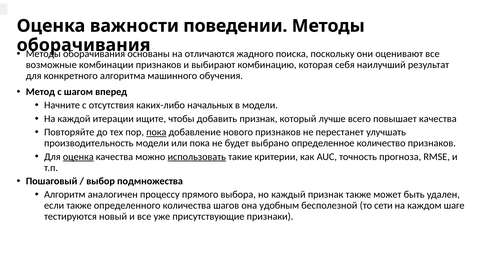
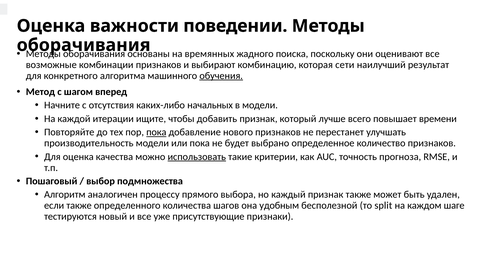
отличаются: отличаются -> времянных
себя: себя -> сети
обучения underline: none -> present
повышает качества: качества -> времени
оценка at (78, 157) underline: present -> none
сети: сети -> split
